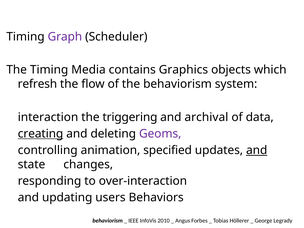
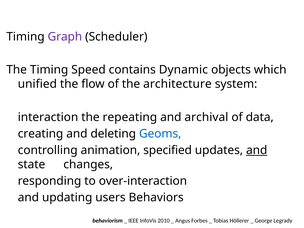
Media: Media -> Speed
Graphics: Graphics -> Dynamic
refresh: refresh -> unified
the behaviorism: behaviorism -> architecture
triggering: triggering -> repeating
creating underline: present -> none
Geoms colour: purple -> blue
